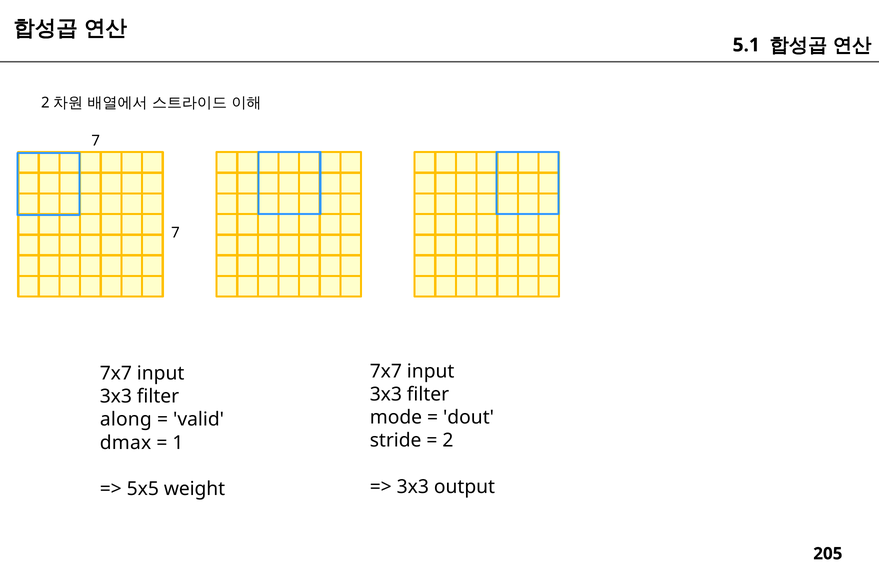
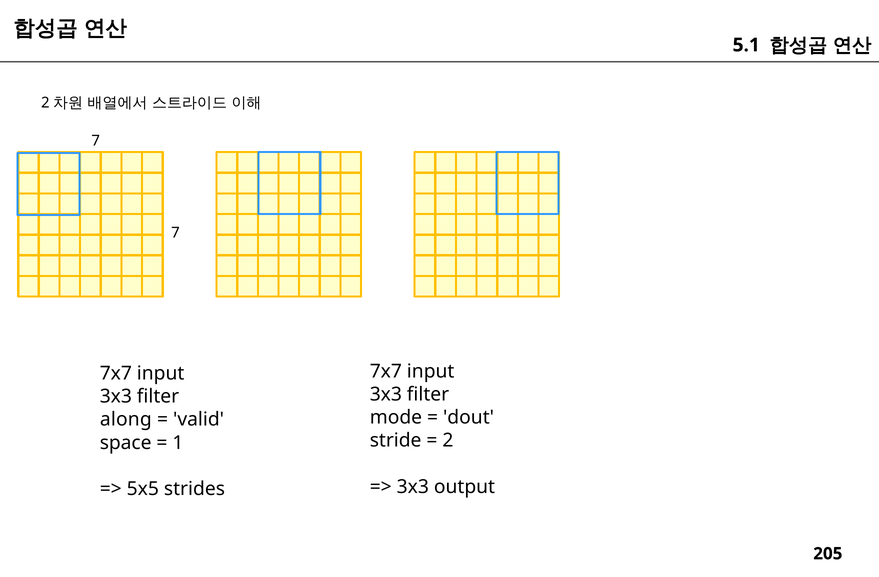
dmax: dmax -> space
weight: weight -> strides
